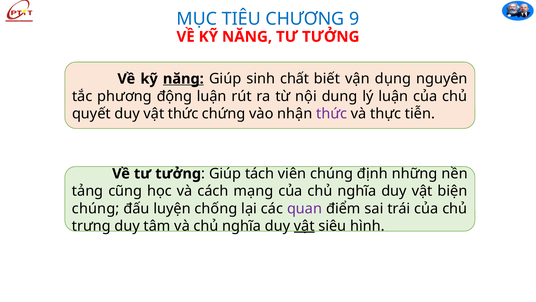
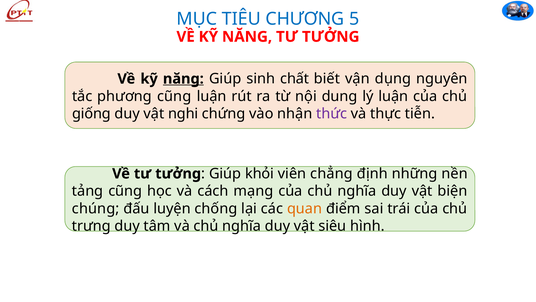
9: 9 -> 5
phương động: động -> cũng
quyết: quyết -> giống
vật thức: thức -> nghi
tách: tách -> khỏi
viên chúng: chúng -> chẳng
quan colour: purple -> orange
vật at (304, 226) underline: present -> none
